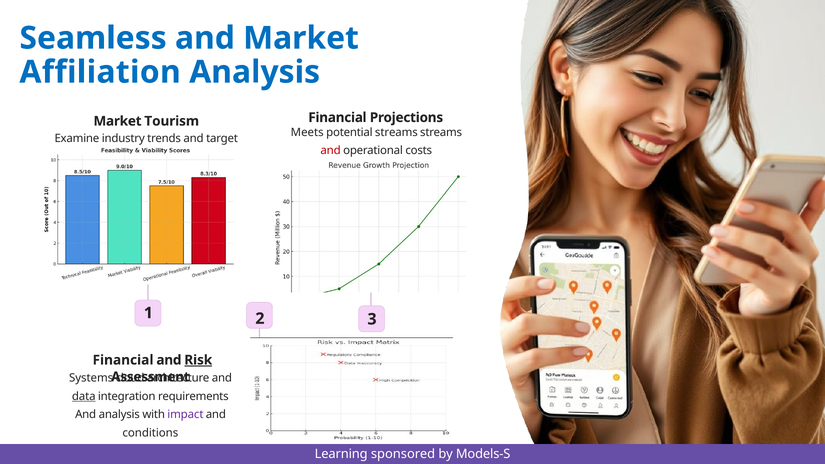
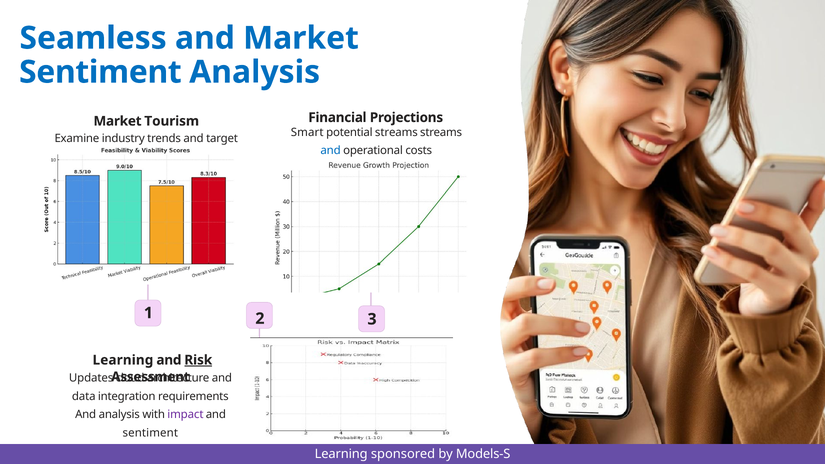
Affiliation at (100, 72): Affiliation -> Sentiment
Meets: Meets -> Smart
and at (331, 151) colour: red -> blue
Financial at (123, 360): Financial -> Learning
Systems: Systems -> Updates
data underline: present -> none
conditions at (150, 433): conditions -> sentiment
